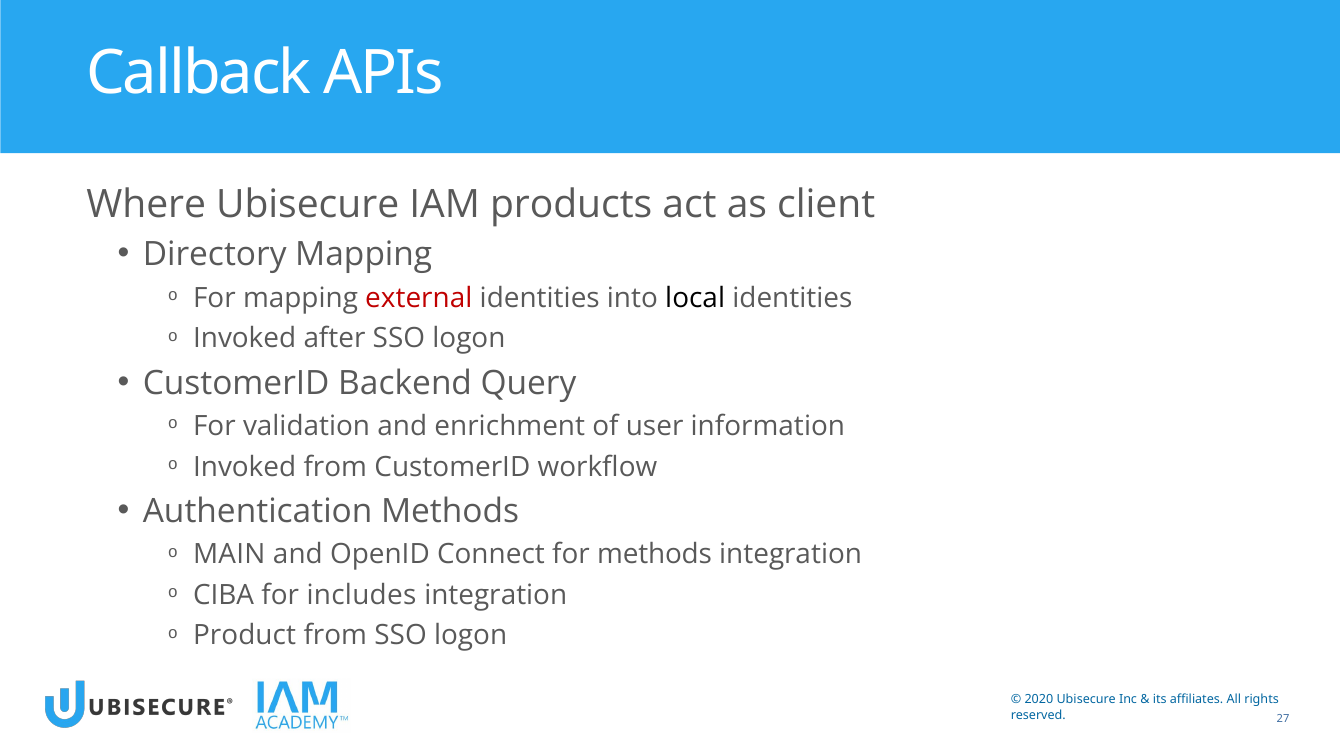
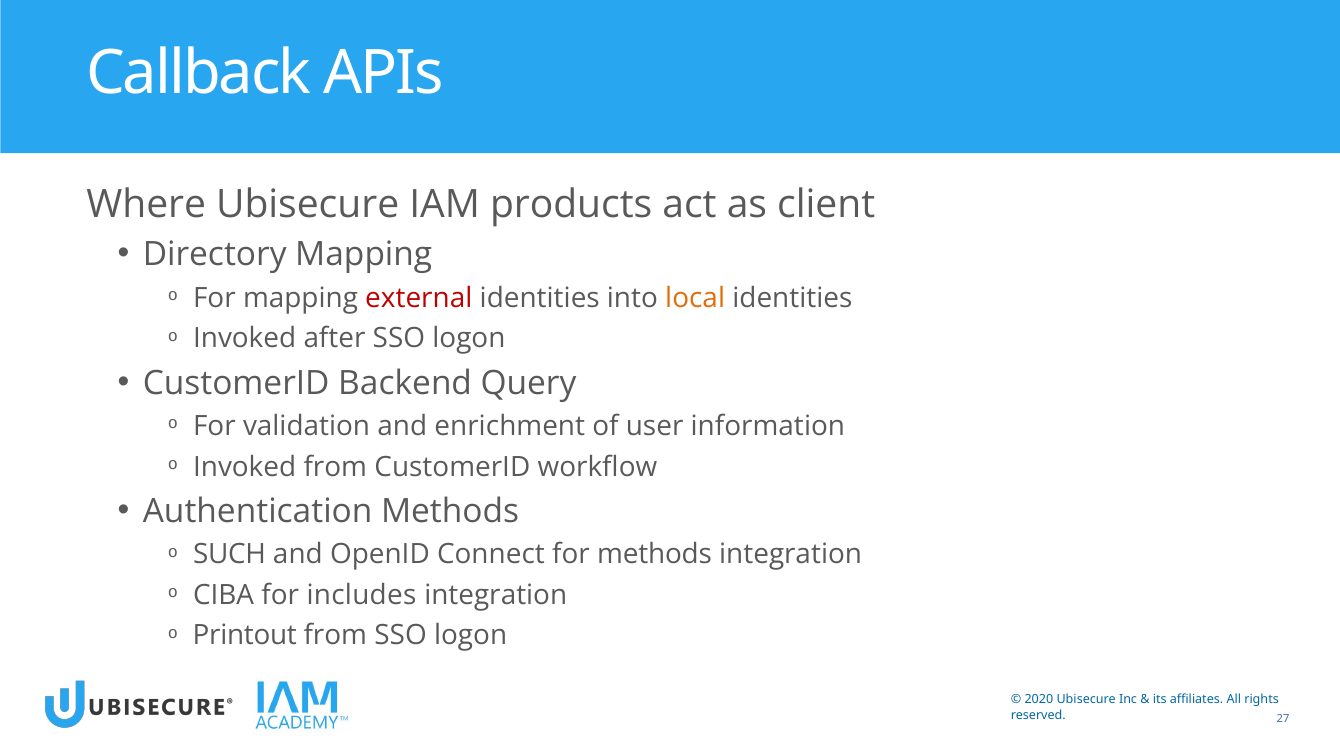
local colour: black -> orange
MAIN: MAIN -> SUCH
Product: Product -> Printout
